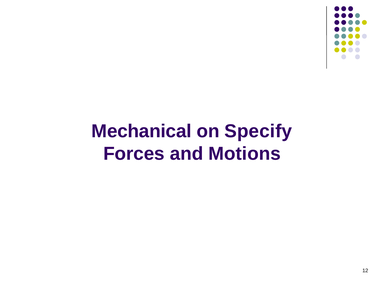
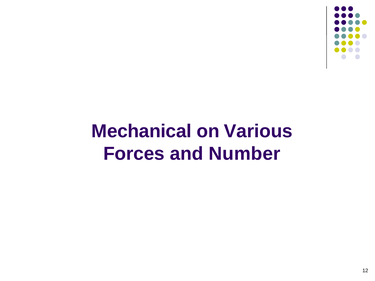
Specify: Specify -> Various
Motions: Motions -> Number
